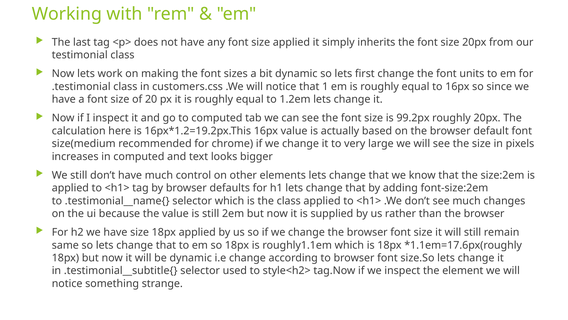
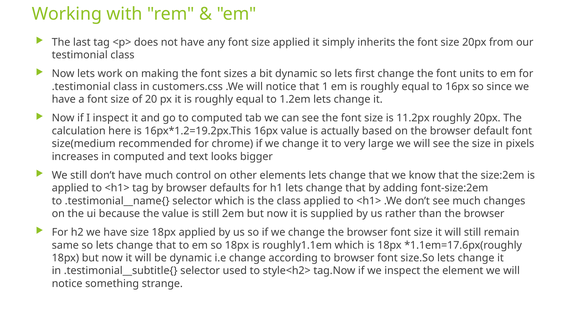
99.2px: 99.2px -> 11.2px
